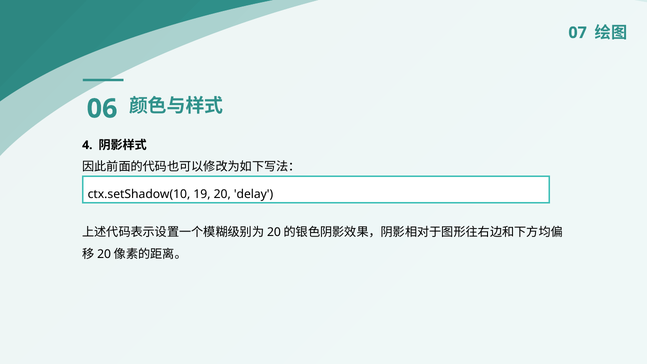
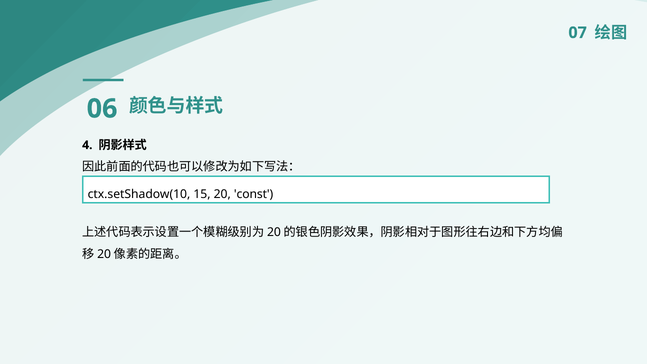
19: 19 -> 15
delay: delay -> const
